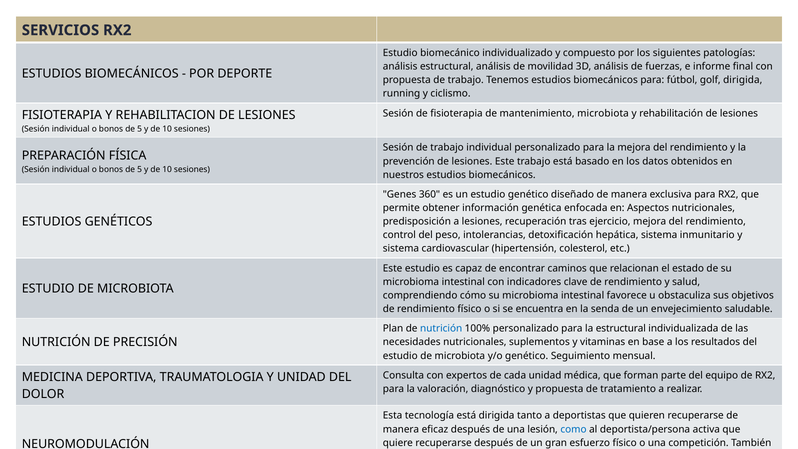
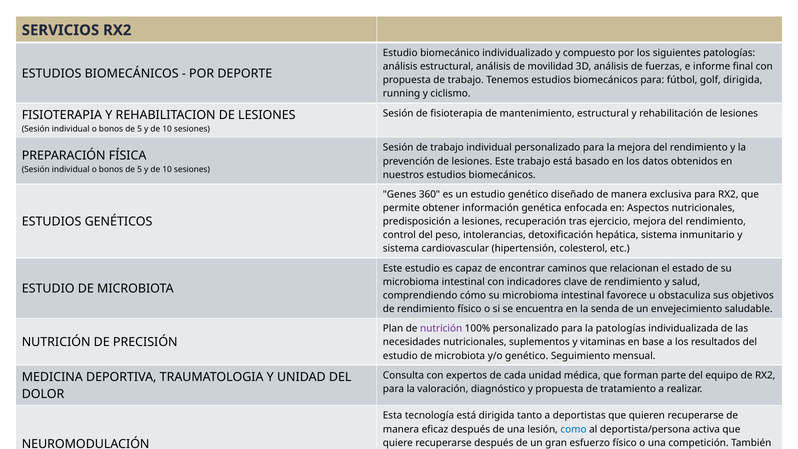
mantenimiento microbiota: microbiota -> estructural
nutrición at (441, 328) colour: blue -> purple
la estructural: estructural -> patologías
